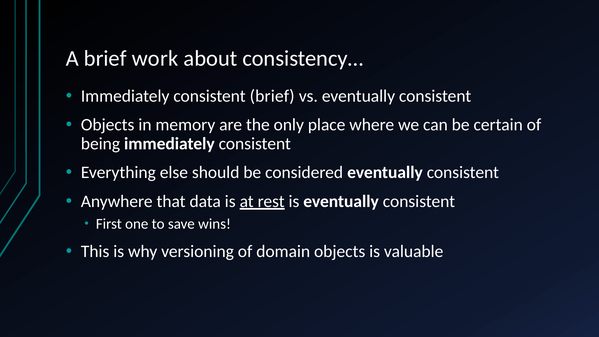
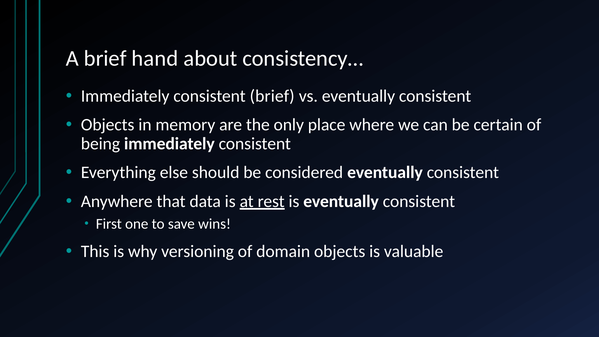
work: work -> hand
